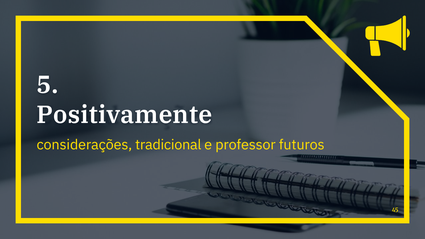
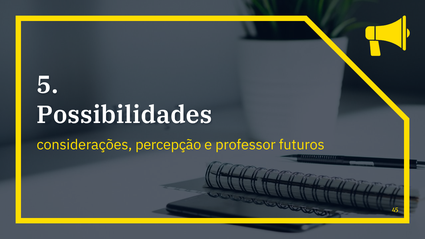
Positivamente: Positivamente -> Possibilidades
tradicional: tradicional -> percepção
